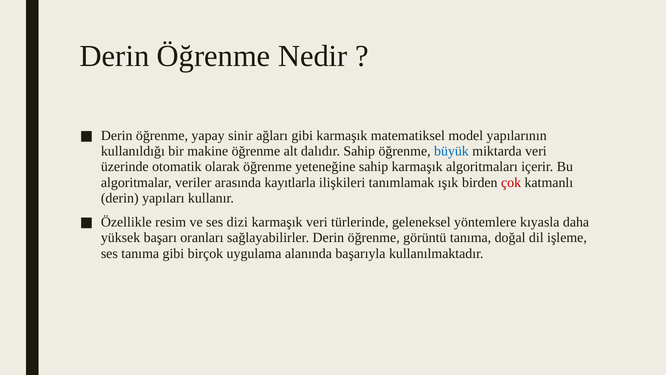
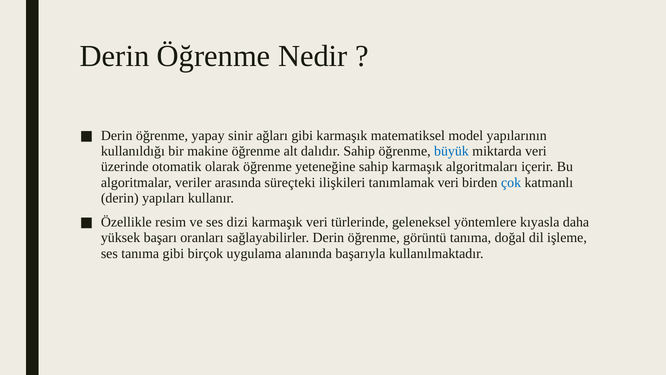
kayıtlarla: kayıtlarla -> süreçteki
tanımlamak ışık: ışık -> veri
çok colour: red -> blue
